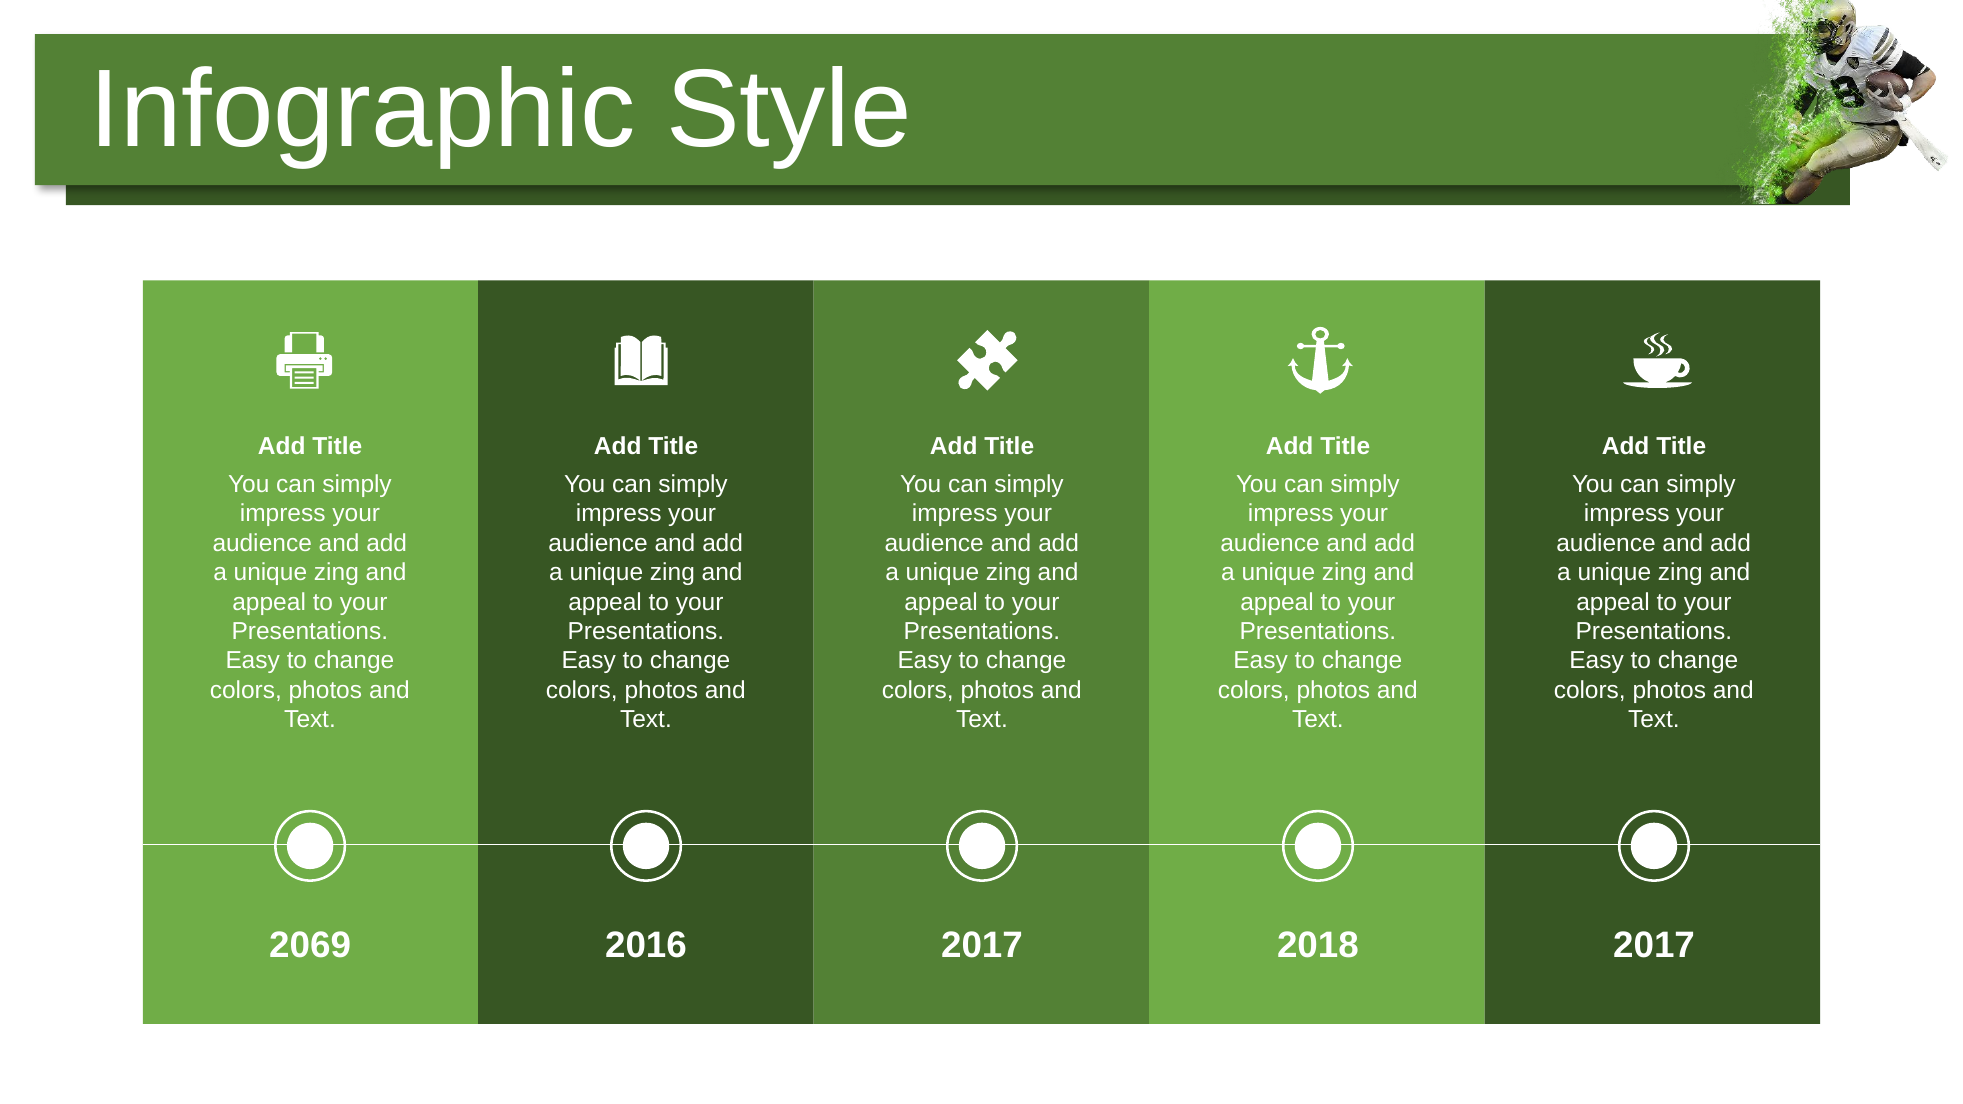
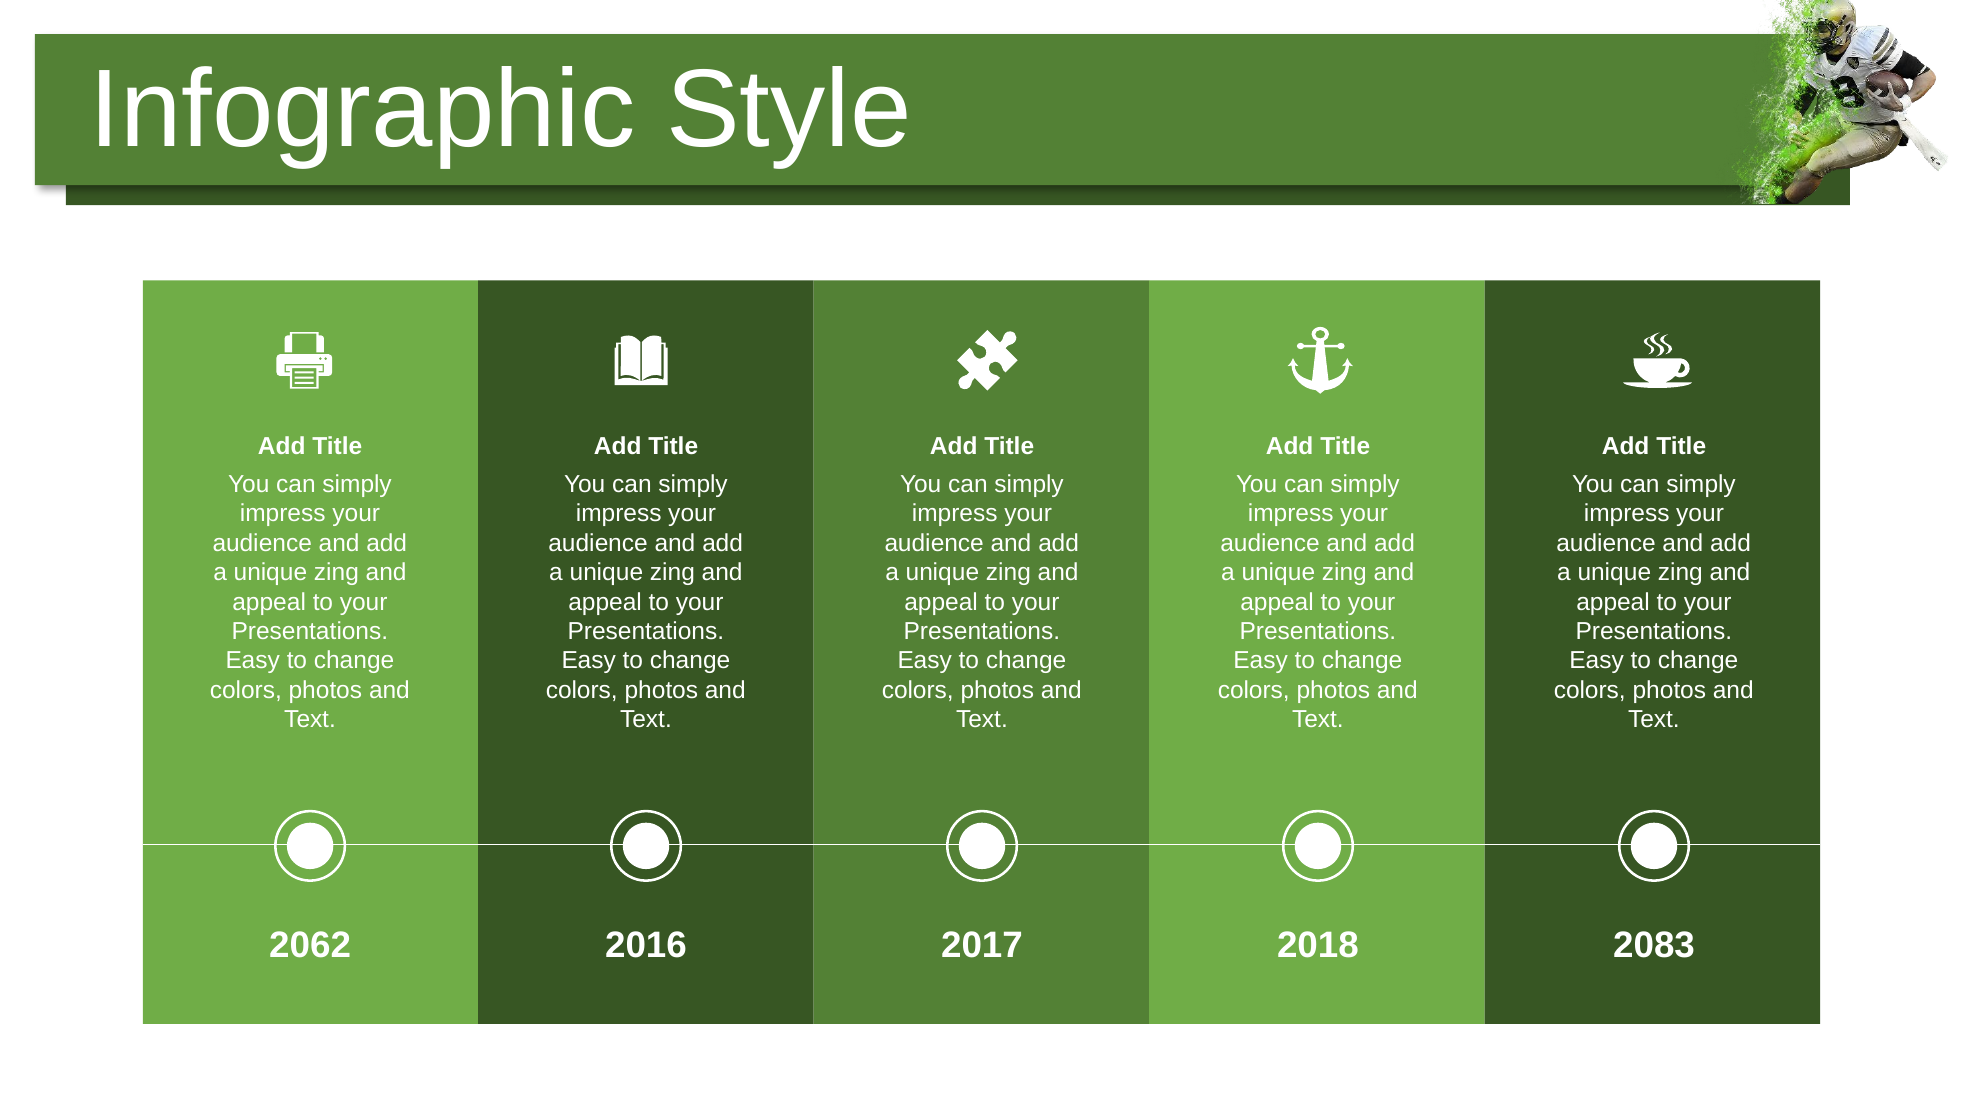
2069: 2069 -> 2062
2017 at (1654, 945): 2017 -> 2083
